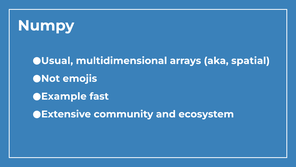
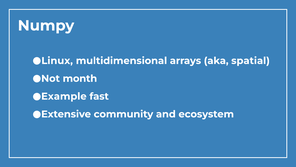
Usual: Usual -> Linux
emojis: emojis -> month
